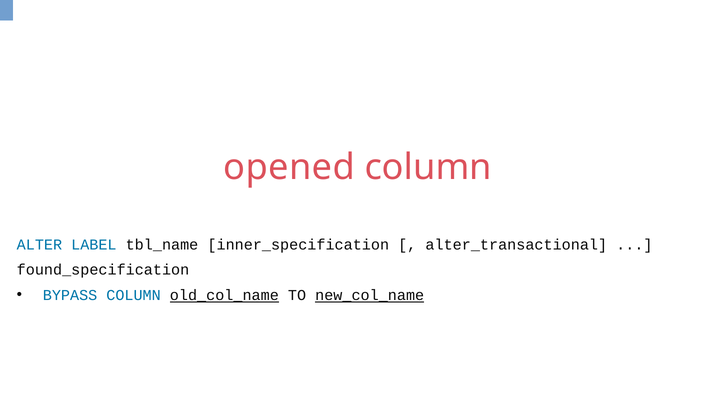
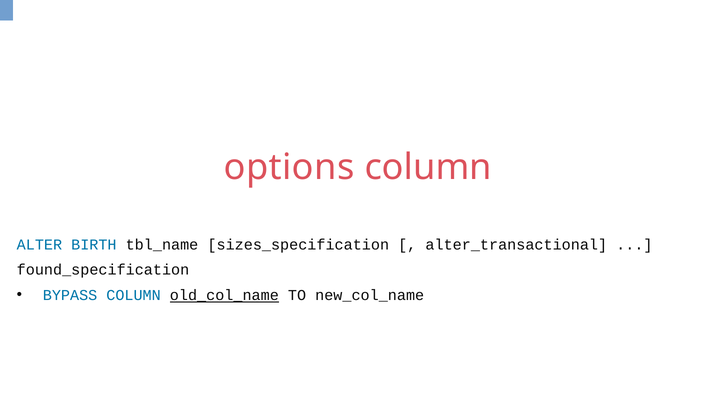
opened: opened -> options
LABEL: LABEL -> BIRTH
inner_specification: inner_specification -> sizes_specification
new_col_name underline: present -> none
